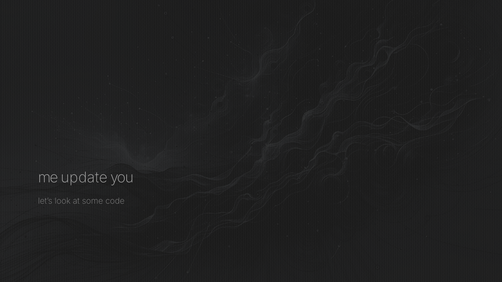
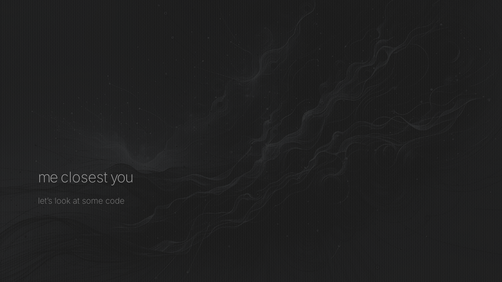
update: update -> closest
